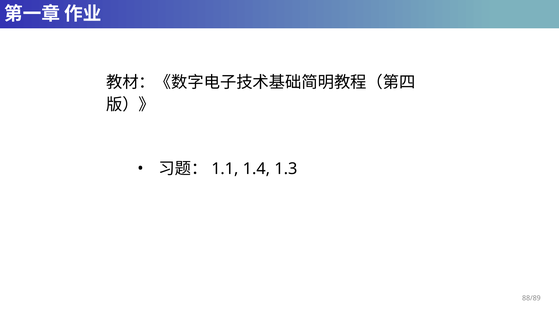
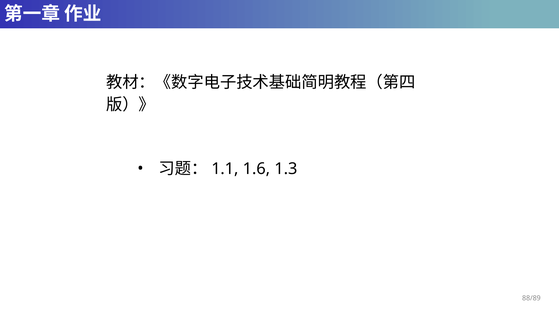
1.4: 1.4 -> 1.6
